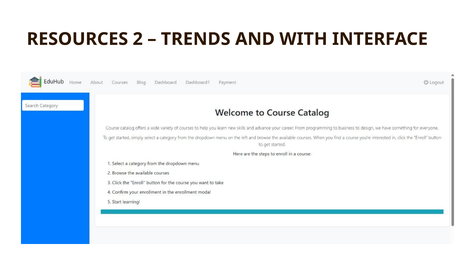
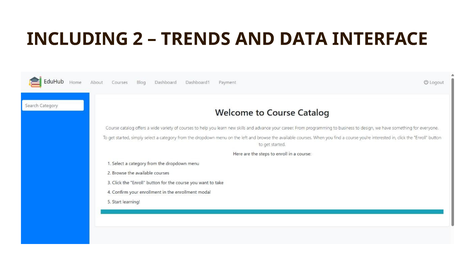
RESOURCES: RESOURCES -> INCLUDING
WITH: WITH -> DATA
